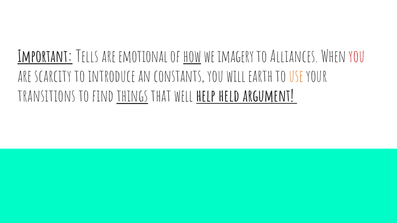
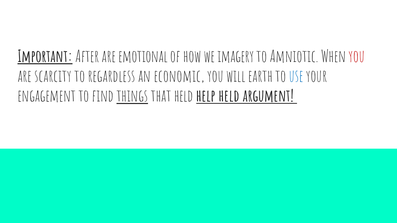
Tells: Tells -> After
how underline: present -> none
Alliances: Alliances -> Amniotic
introduce: introduce -> regardless
constants: constants -> economic
use colour: orange -> blue
transitions: transitions -> engagement
that well: well -> held
